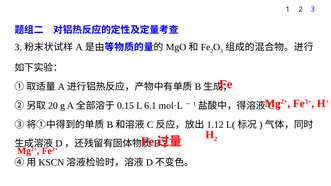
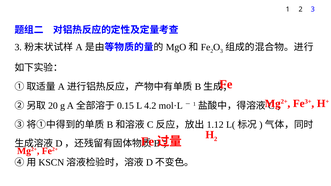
6.1: 6.1 -> 4.2
